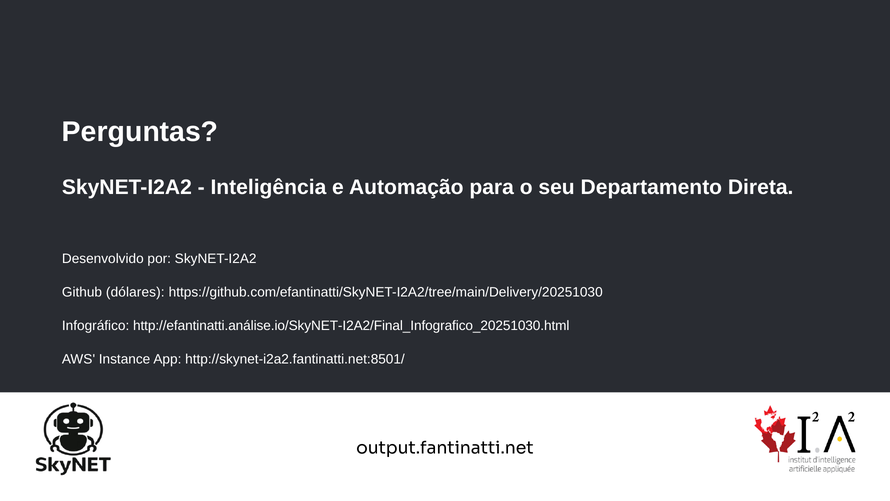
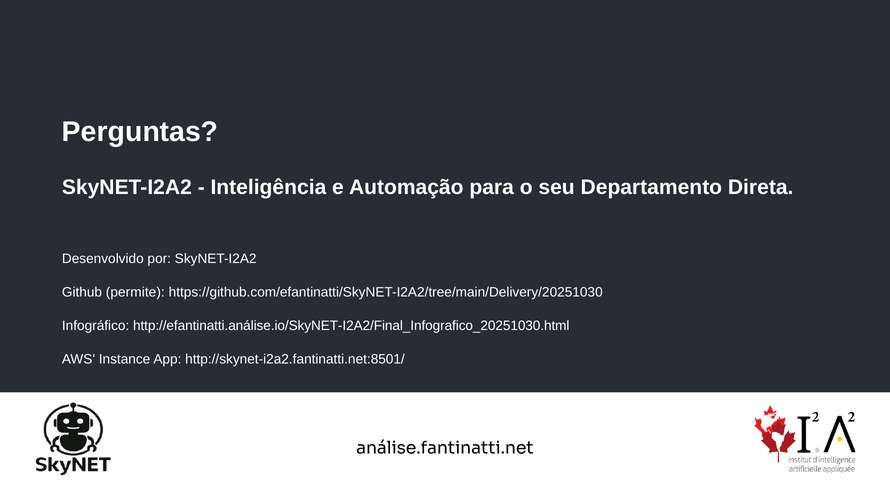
dólares: dólares -> permite
output.fantinatti.net: output.fantinatti.net -> análise.fantinatti.net
